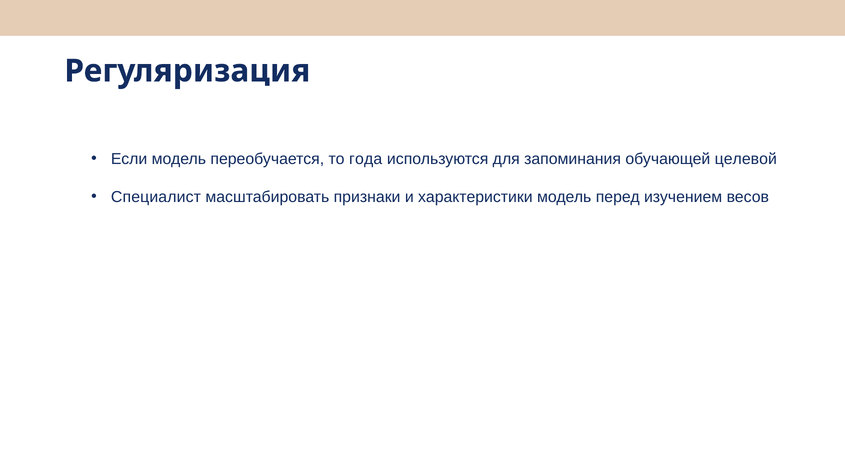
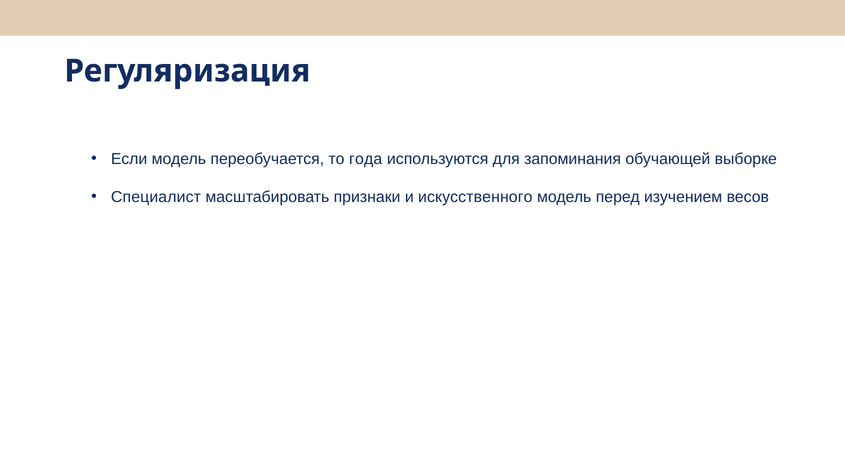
целевой: целевой -> выборке
характеристики: характеристики -> искусственного
